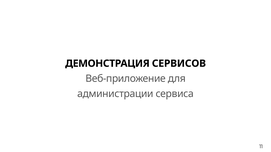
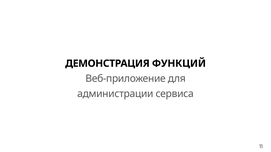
СЕРВИСОВ: СЕРВИСОВ -> ФУНКЦИЙ
